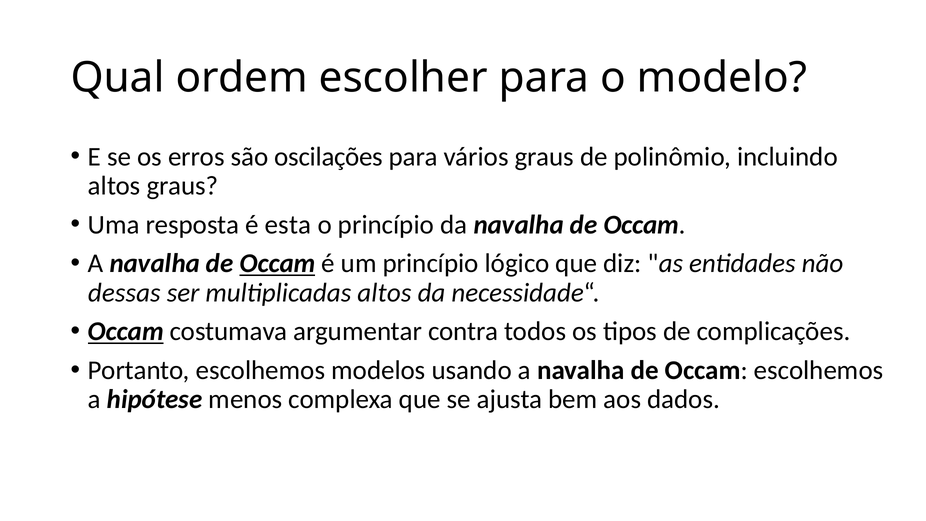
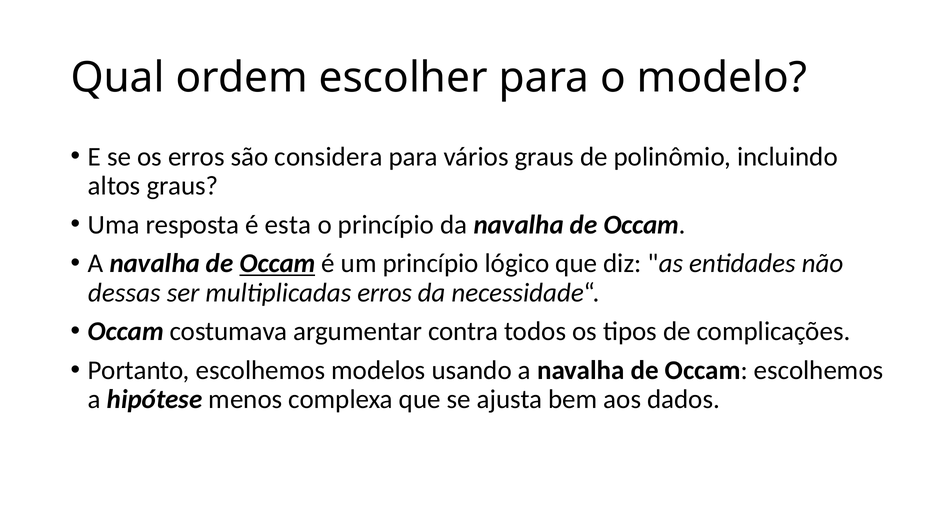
oscilações: oscilações -> considera
multiplicadas altos: altos -> erros
Occam at (126, 331) underline: present -> none
